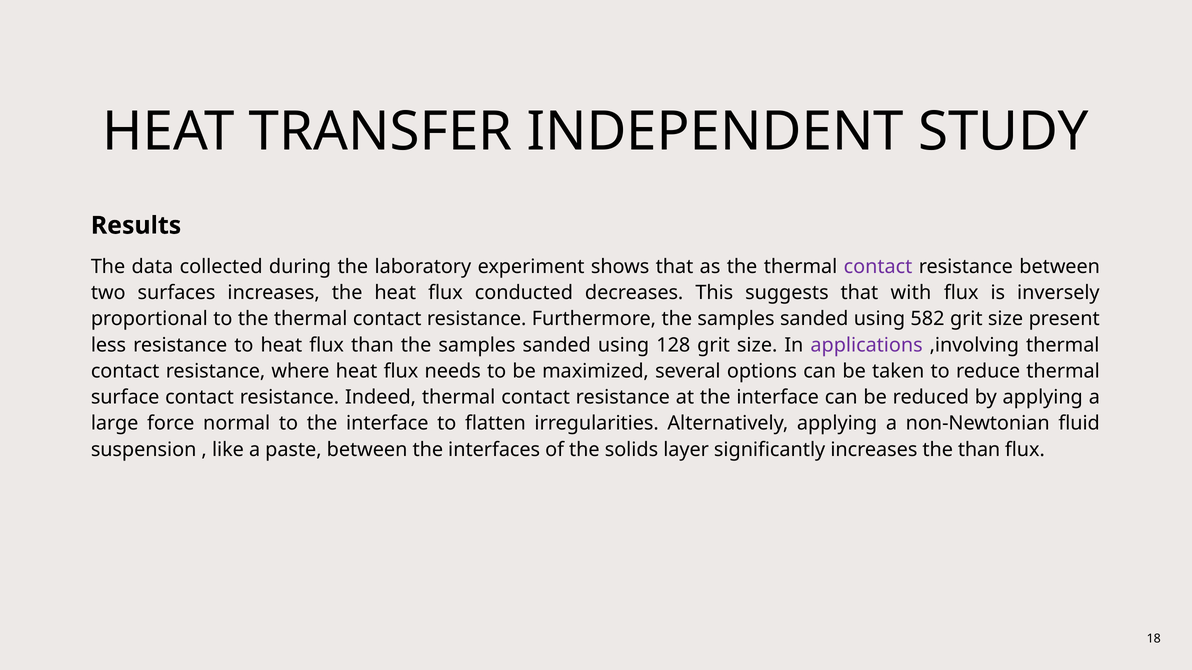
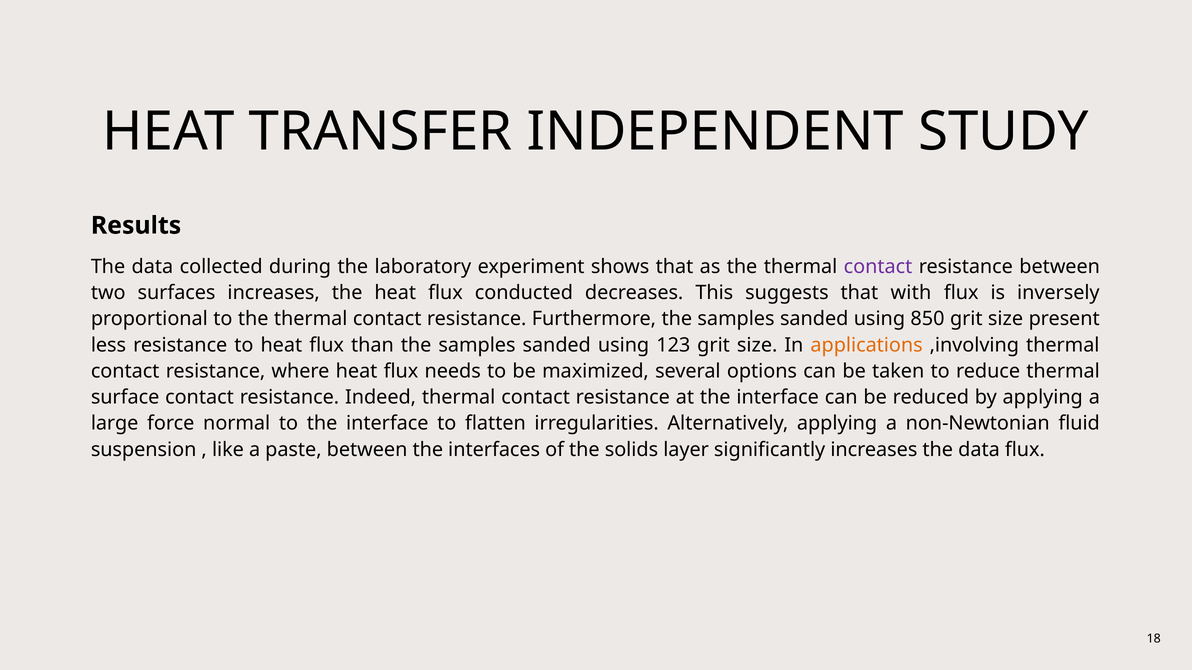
582: 582 -> 850
128: 128 -> 123
applications colour: purple -> orange
increases the than: than -> data
